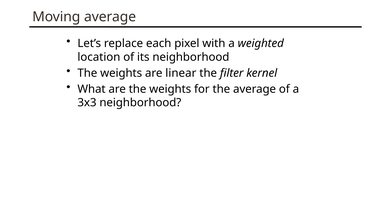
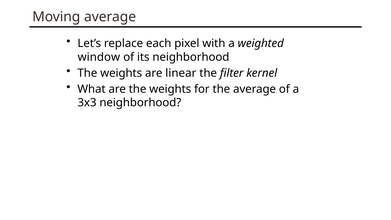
location: location -> window
